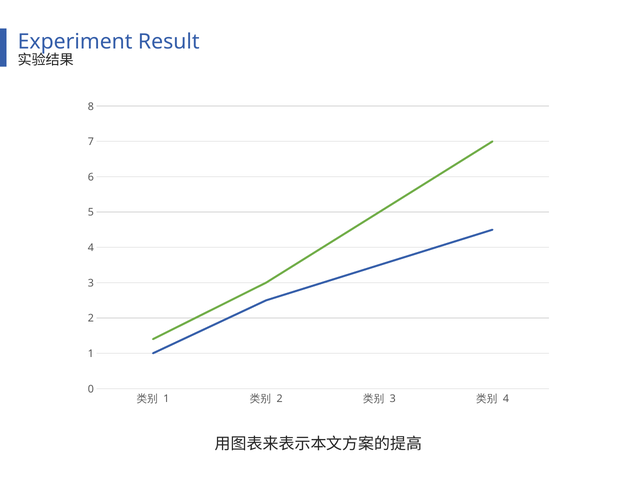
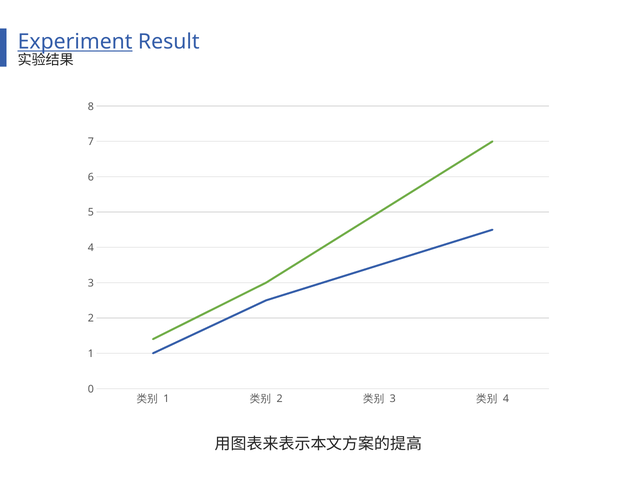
Experiment underline: none -> present
